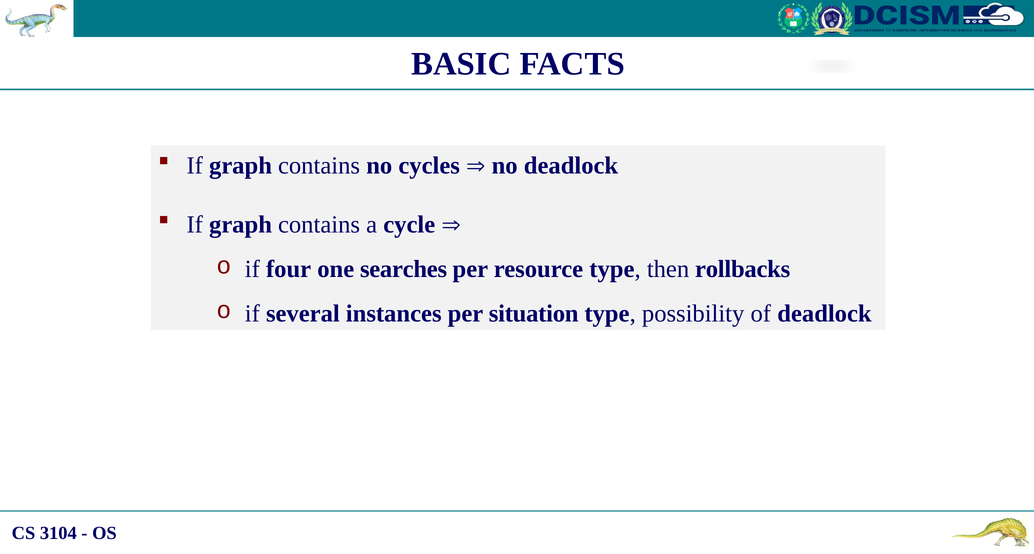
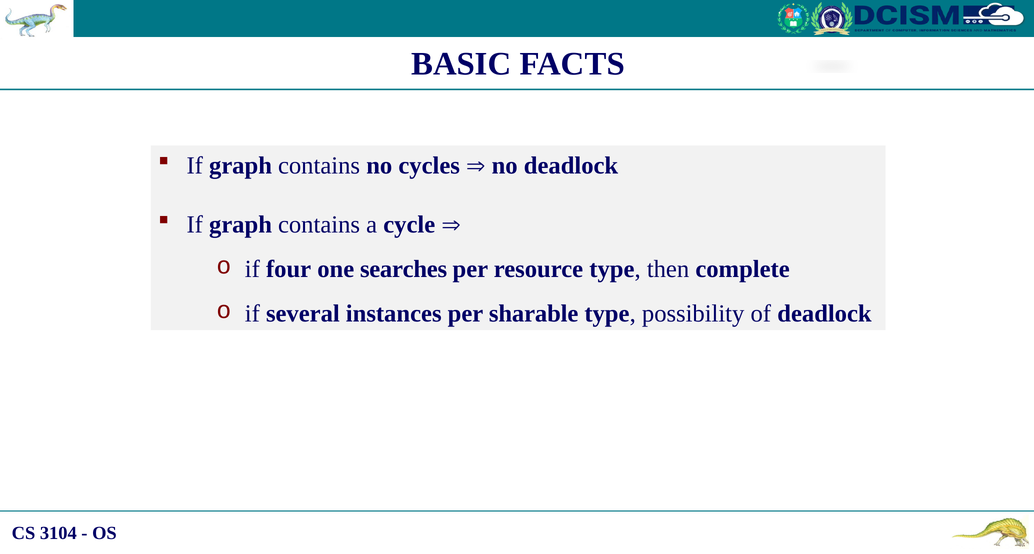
rollbacks: rollbacks -> complete
situation: situation -> sharable
